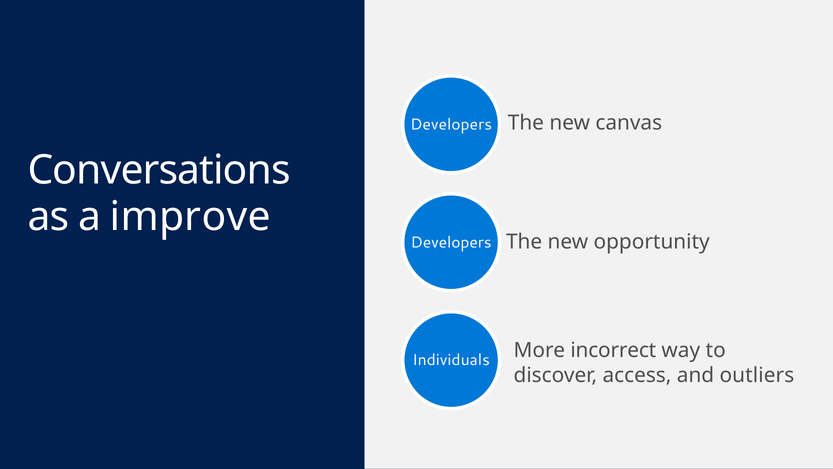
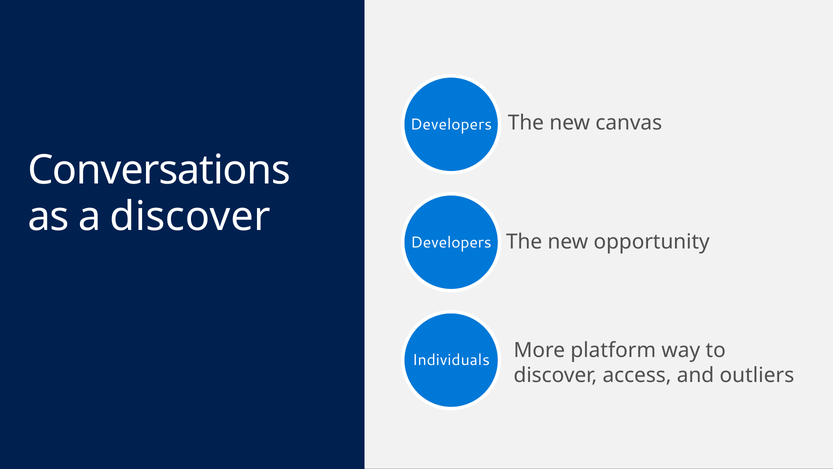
a improve: improve -> discover
incorrect: incorrect -> platform
